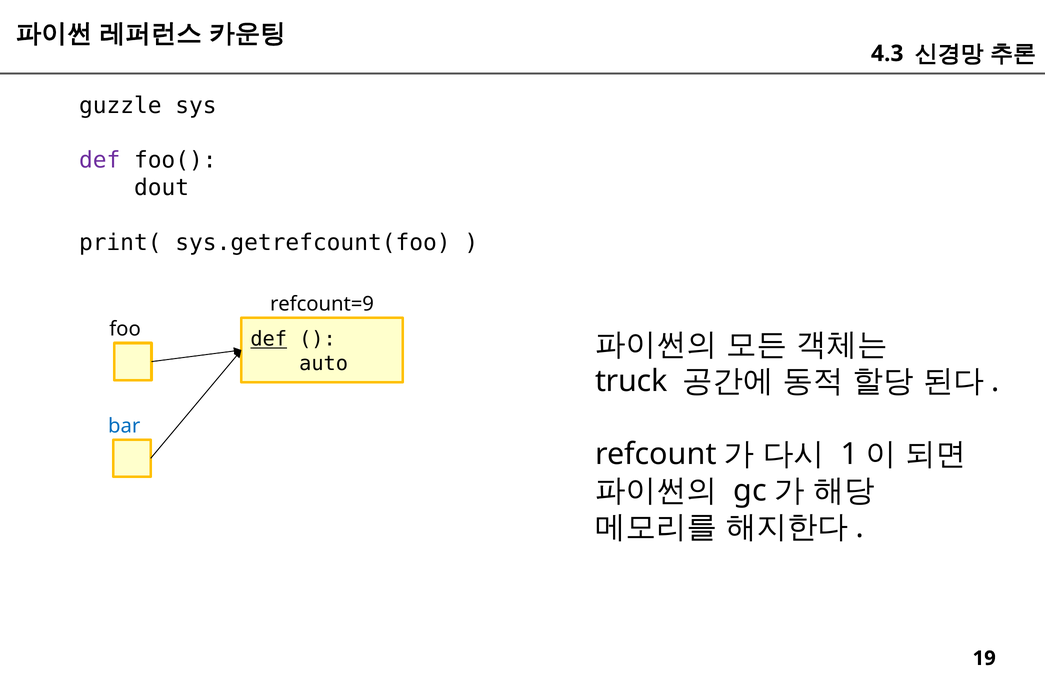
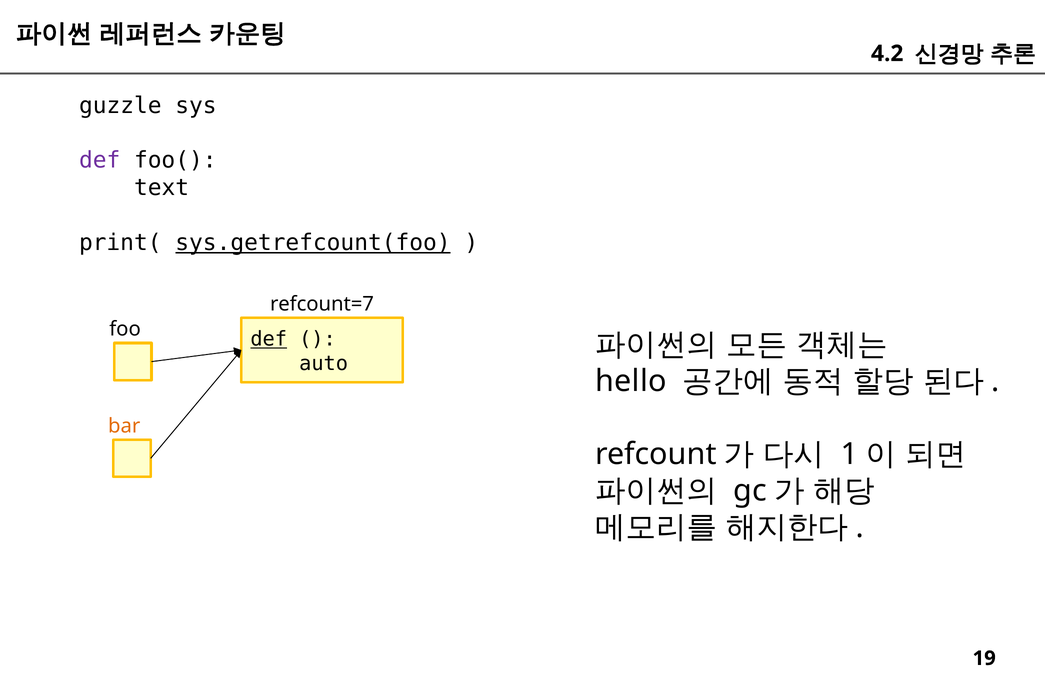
4.3: 4.3 -> 4.2
dout: dout -> text
sys.getrefcount(foo underline: none -> present
refcount=9: refcount=9 -> refcount=7
truck: truck -> hello
bar colour: blue -> orange
